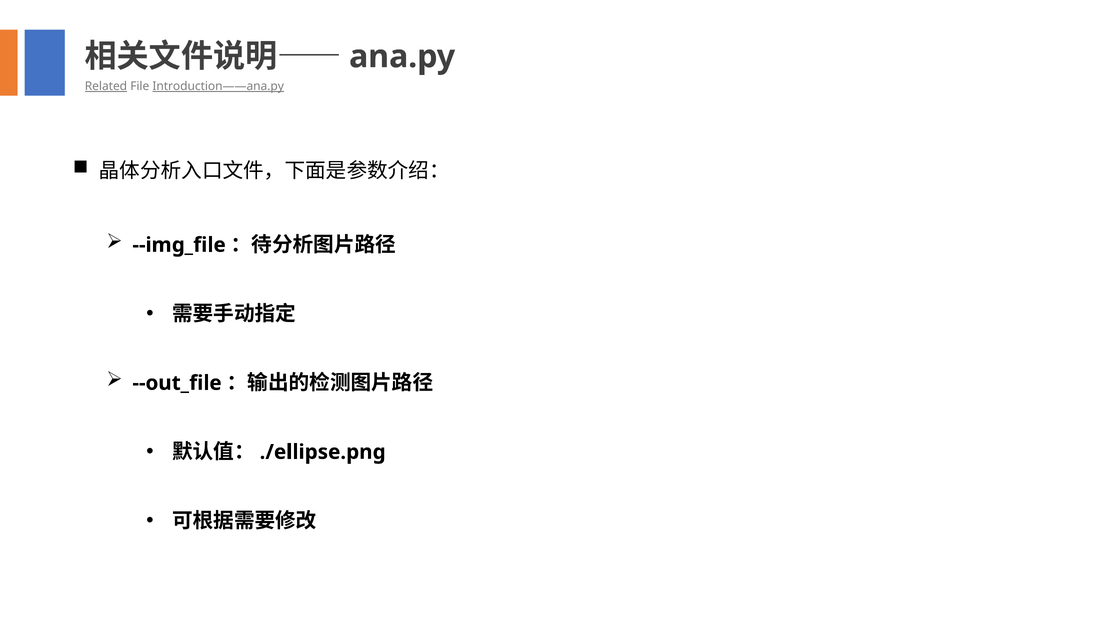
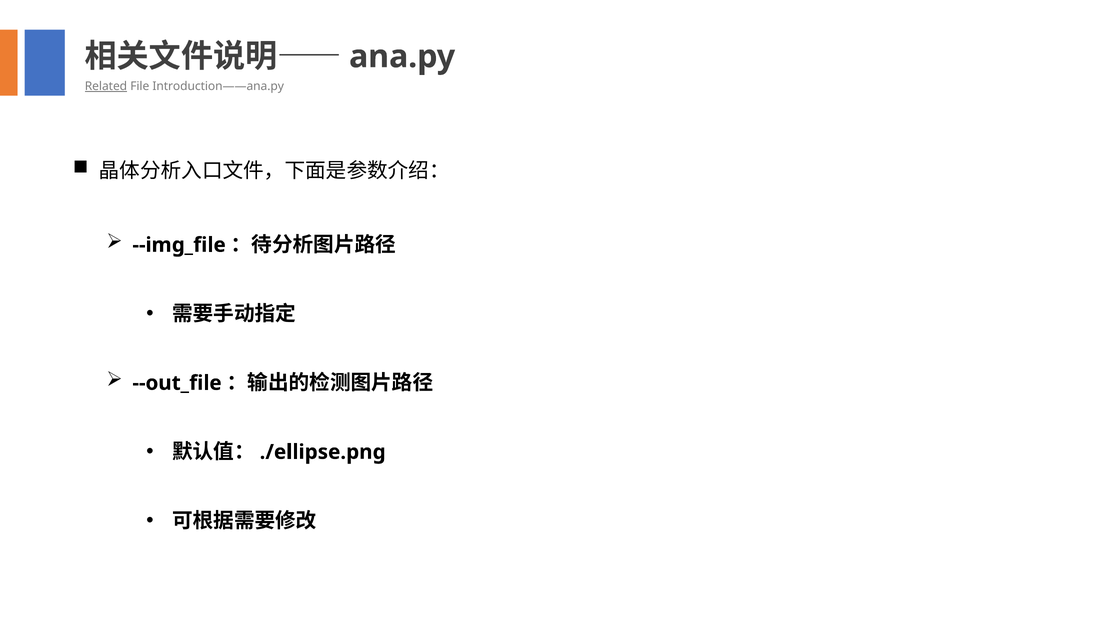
Introduction——ana.py underline: present -> none
